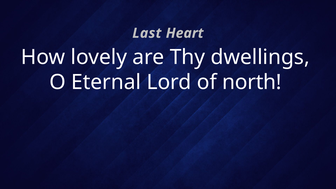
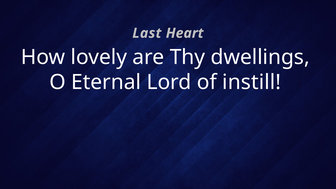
north: north -> instill
